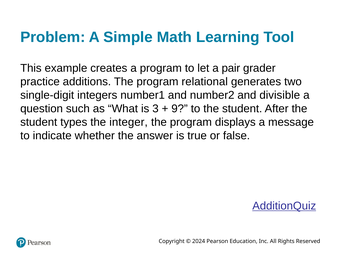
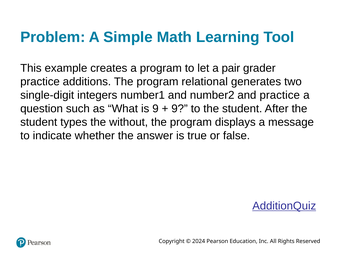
and divisible: divisible -> practice
is 3: 3 -> 9
integer: integer -> without
